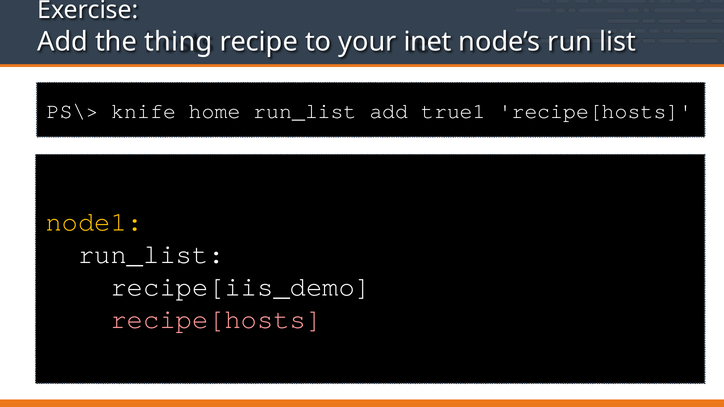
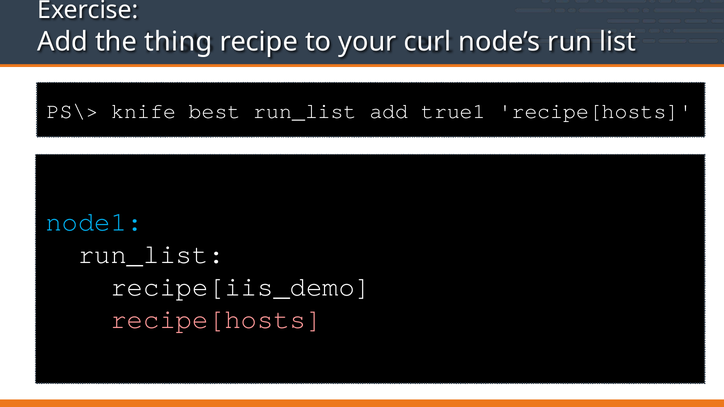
inet: inet -> curl
home: home -> best
node1 colour: yellow -> light blue
